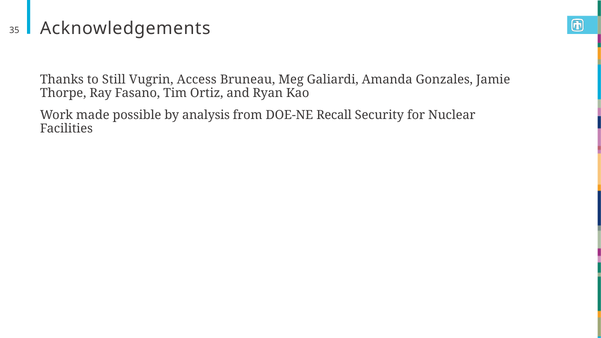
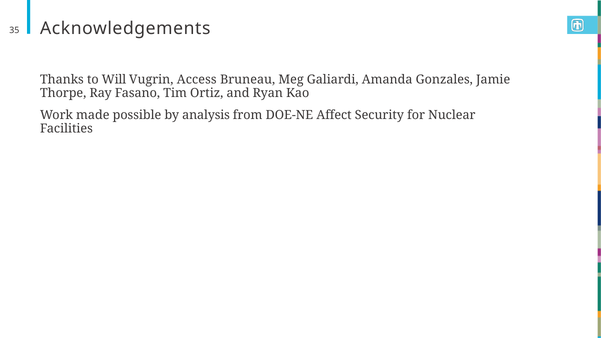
Still: Still -> Will
Recall: Recall -> Affect
